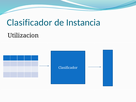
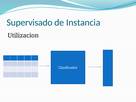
Clasificador at (29, 22): Clasificador -> Supervisado
